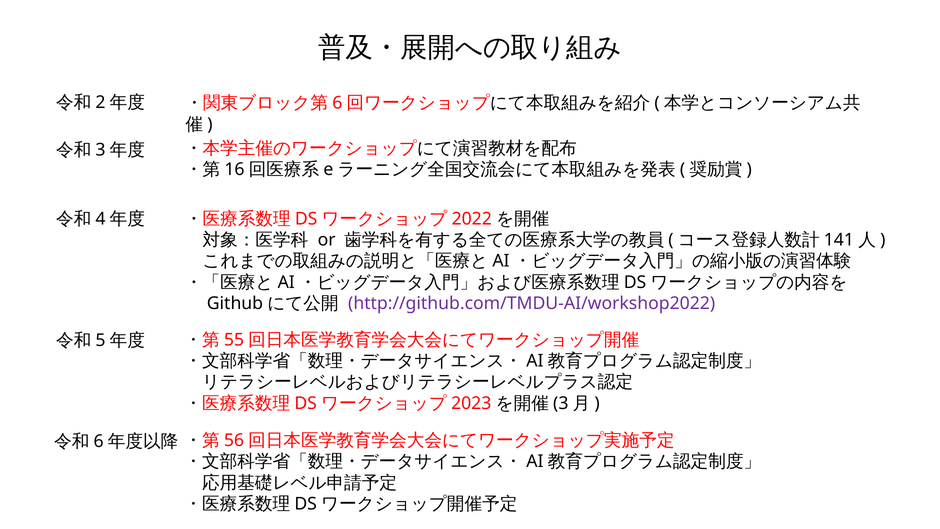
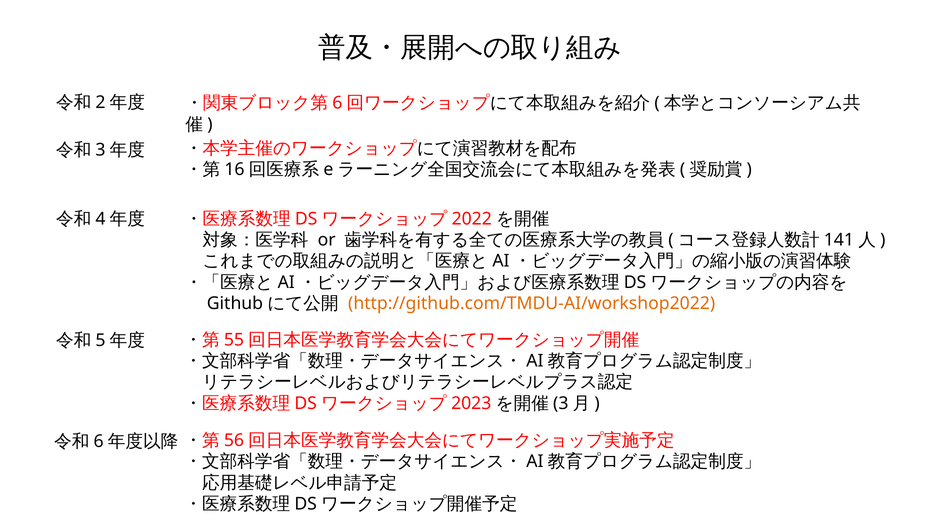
http://github.com/TMDU-AI/workshop2022 colour: purple -> orange
